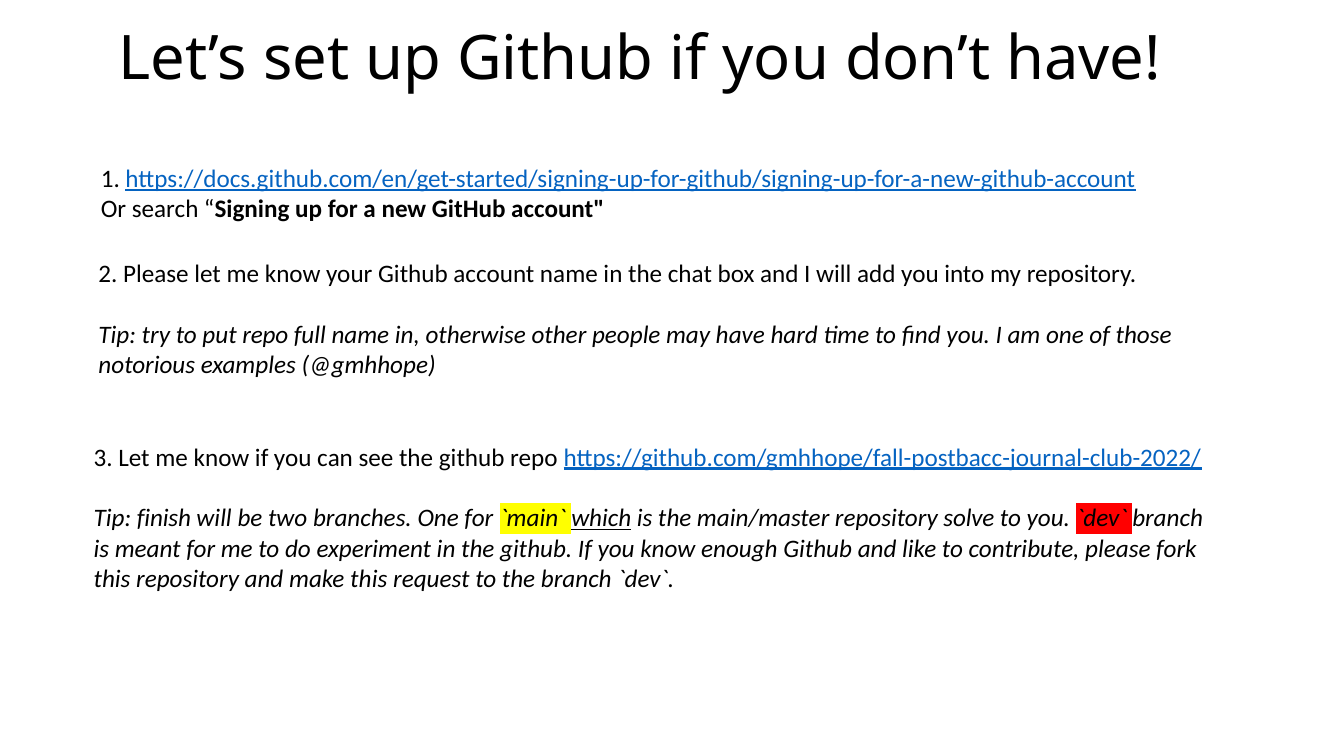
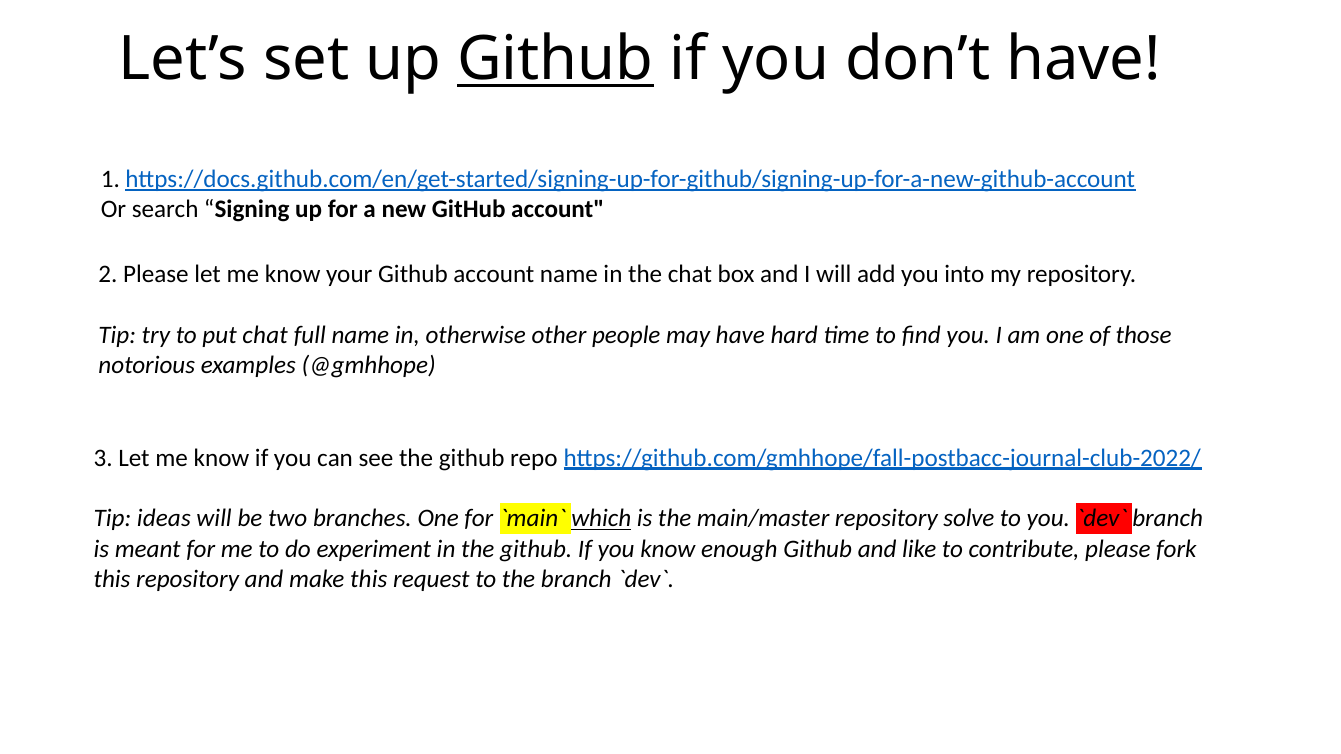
Github at (555, 59) underline: none -> present
put repo: repo -> chat
finish: finish -> ideas
